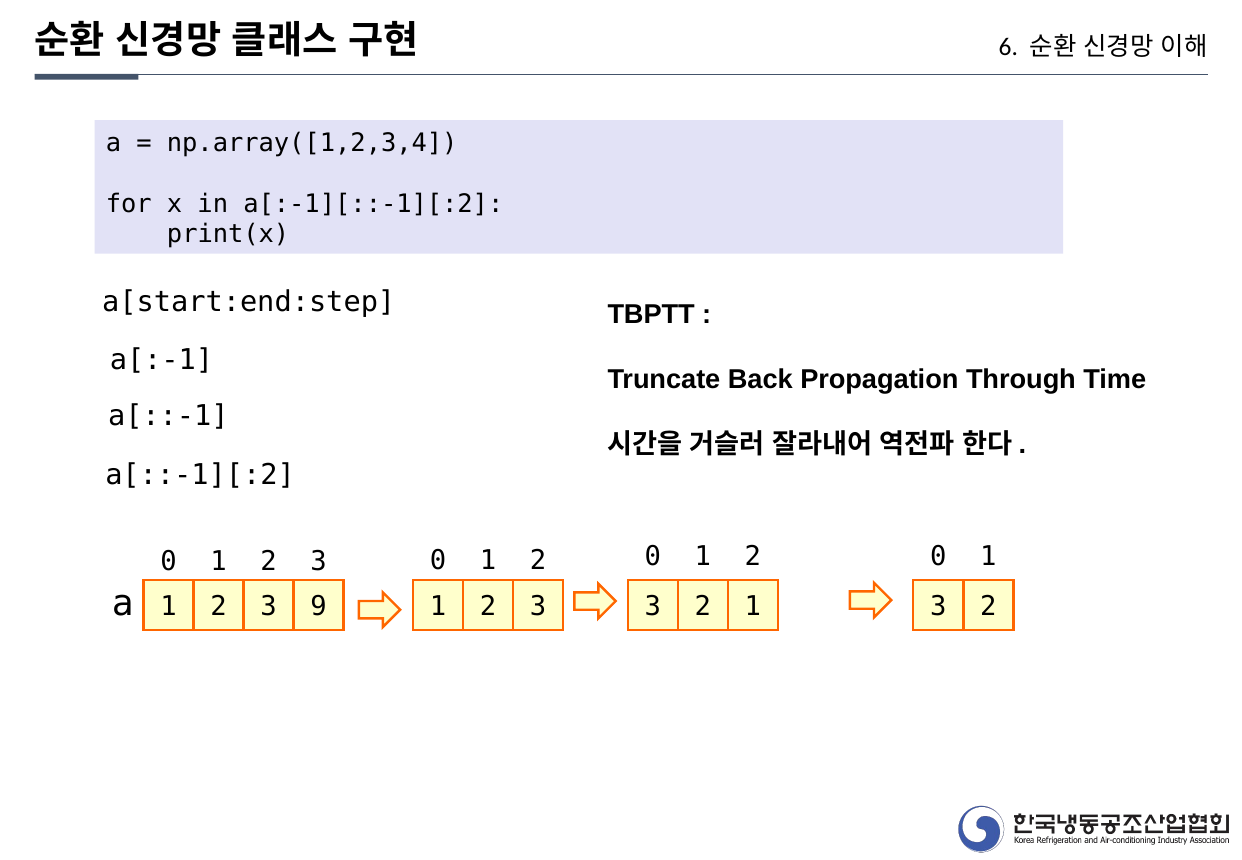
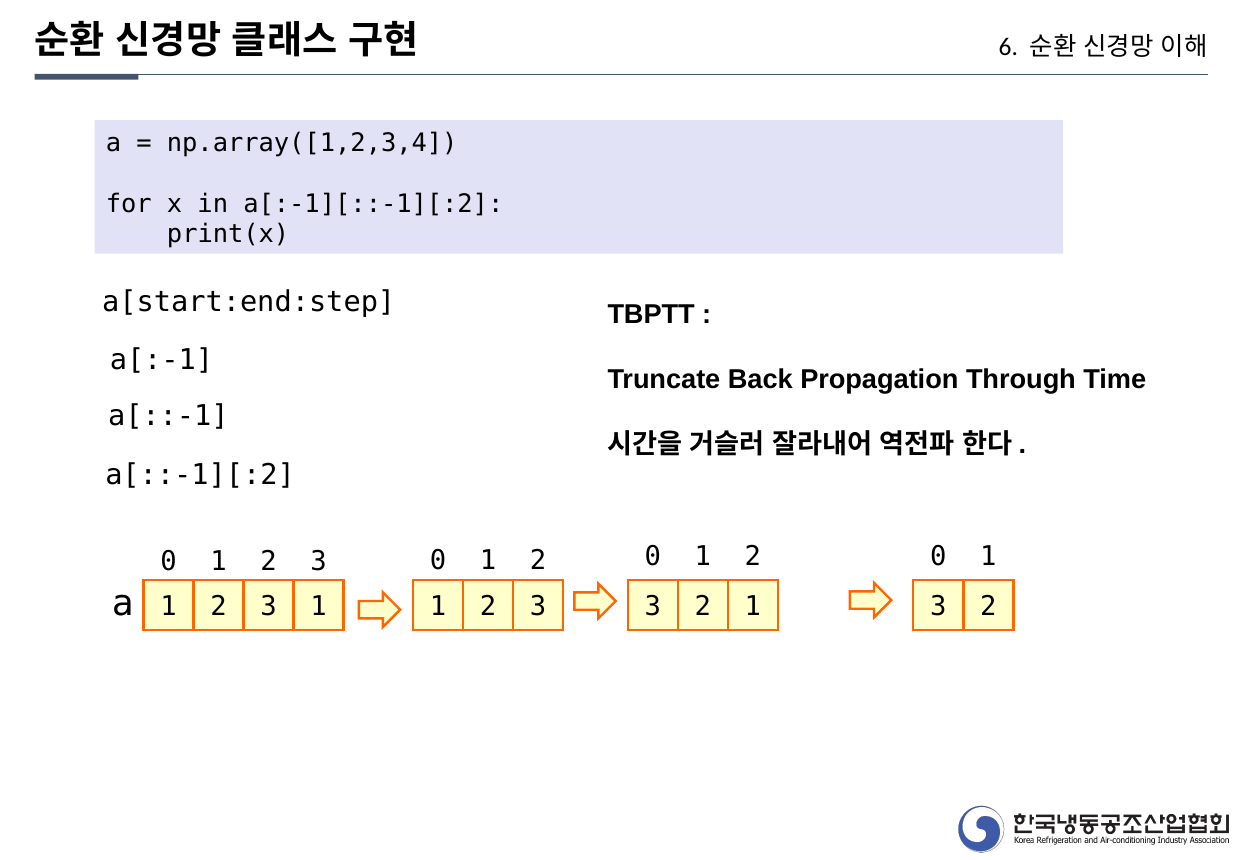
9 at (319, 607): 9 -> 1
